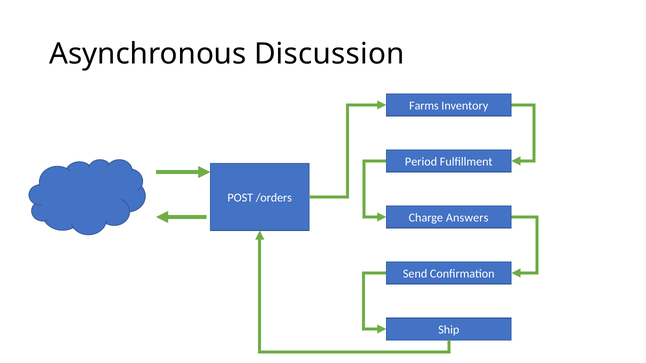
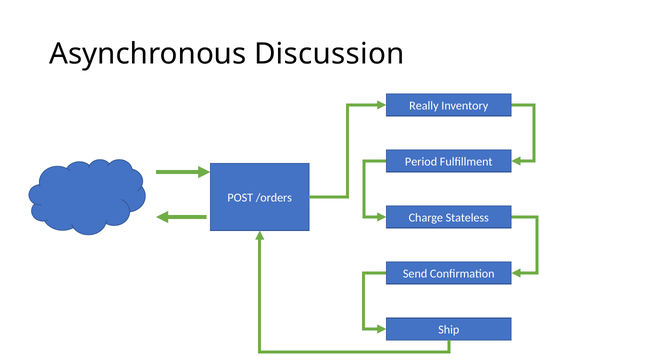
Farms: Farms -> Really
Answers: Answers -> Stateless
